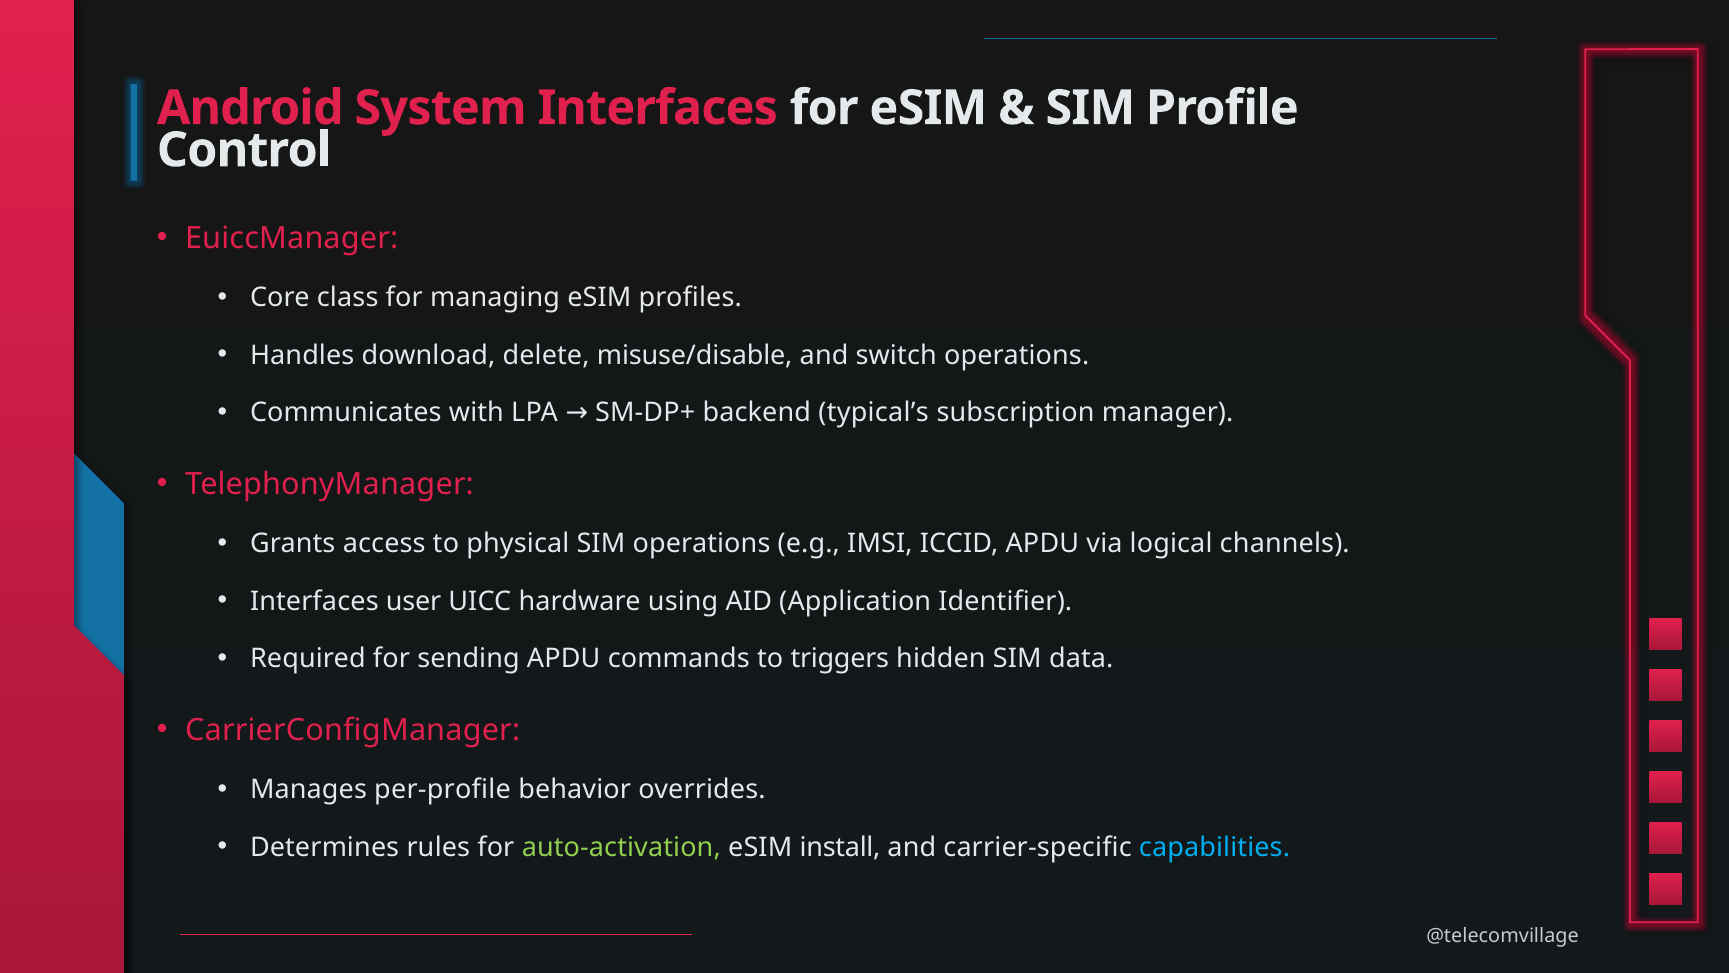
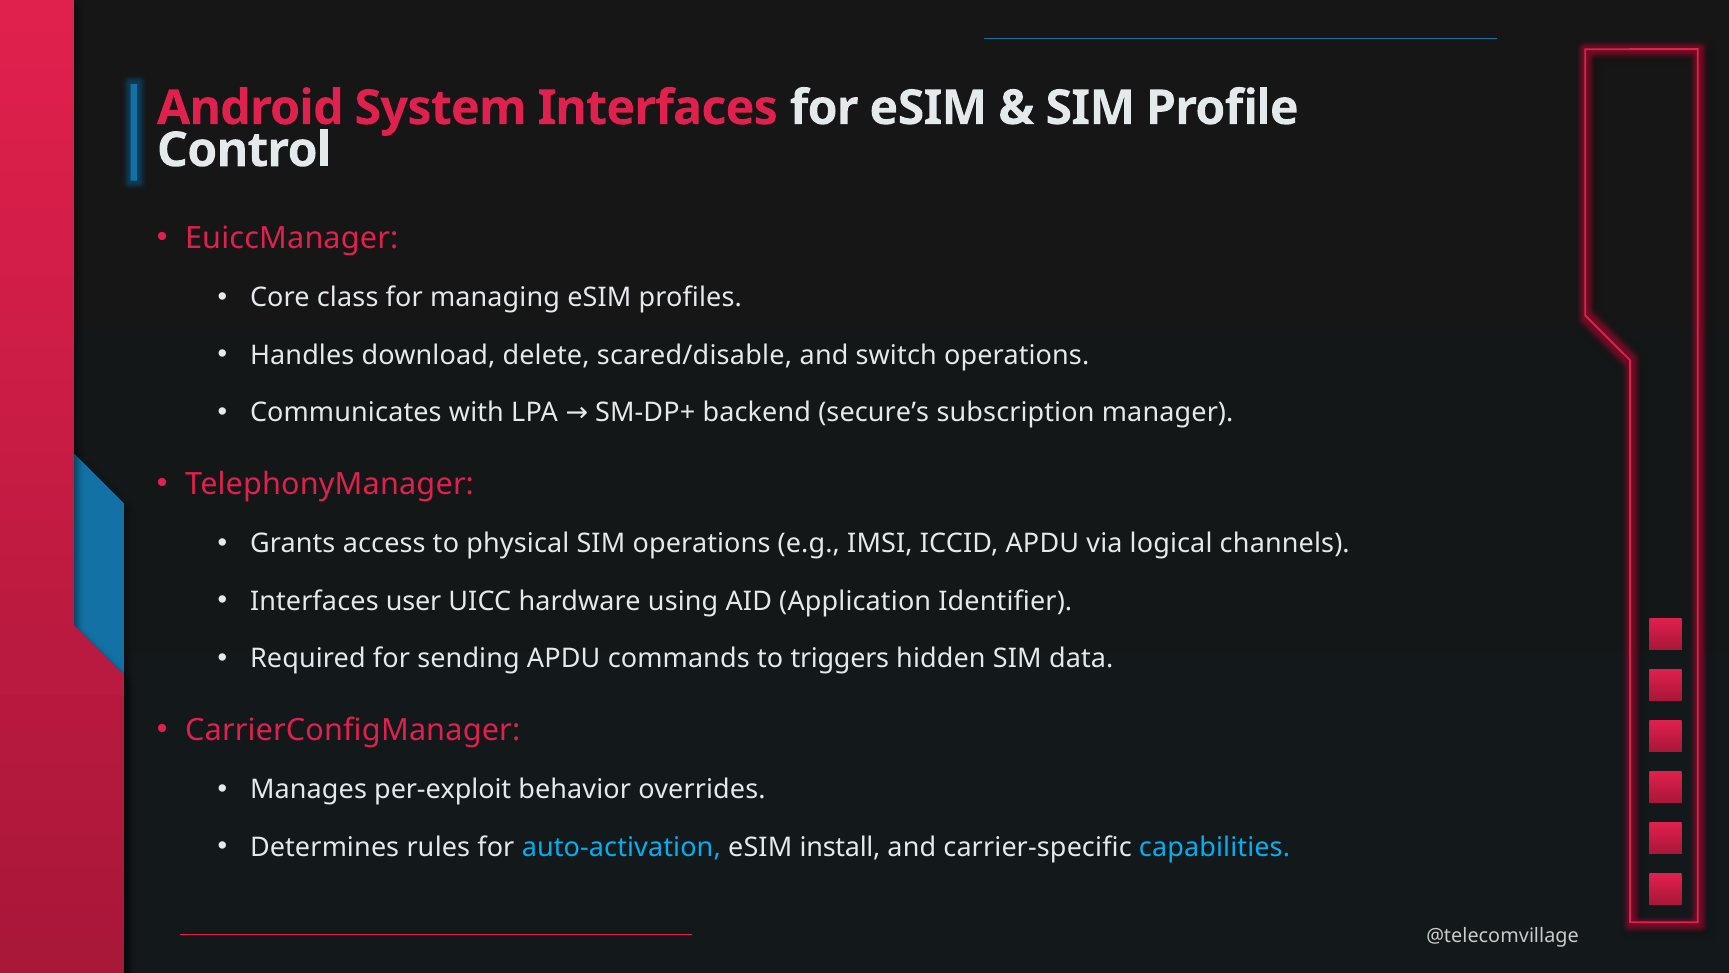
misuse/disable: misuse/disable -> scared/disable
typical’s: typical’s -> secure’s
per-profile: per-profile -> per-exploit
auto-activation colour: light green -> light blue
